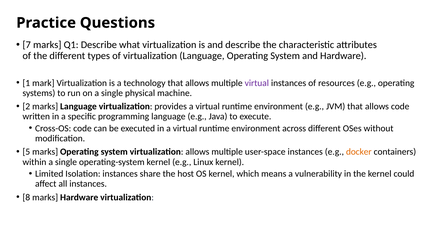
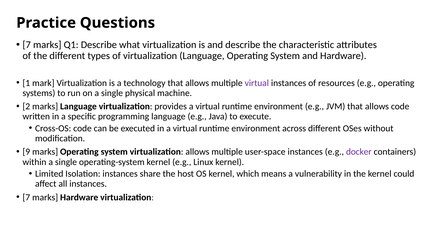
5: 5 -> 9
docker colour: orange -> purple
8 at (26, 198): 8 -> 7
